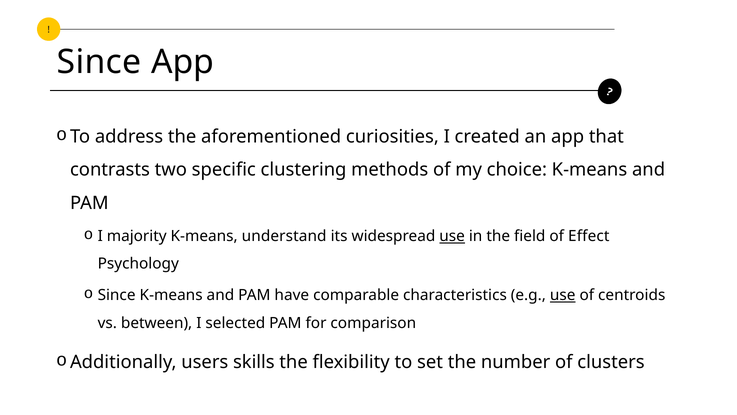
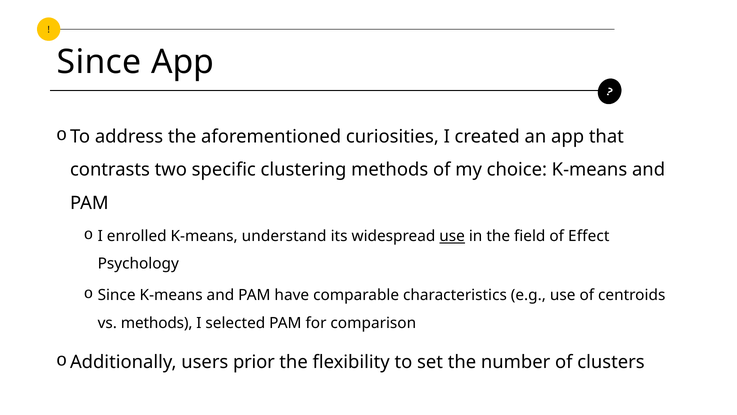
majority: majority -> enrolled
use at (563, 295) underline: present -> none
vs between: between -> methods
skills: skills -> prior
